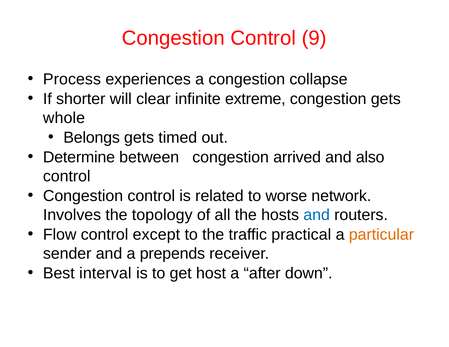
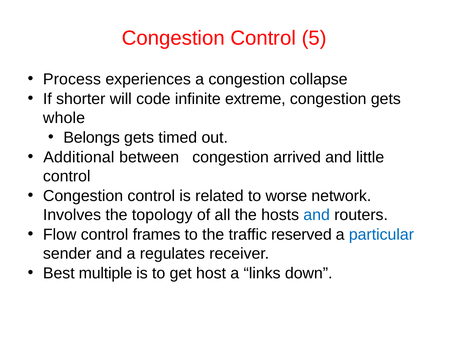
9: 9 -> 5
clear: clear -> code
Determine: Determine -> Additional
also: also -> little
except: except -> frames
practical: practical -> reserved
particular colour: orange -> blue
prepends: prepends -> regulates
interval: interval -> multiple
after: after -> links
